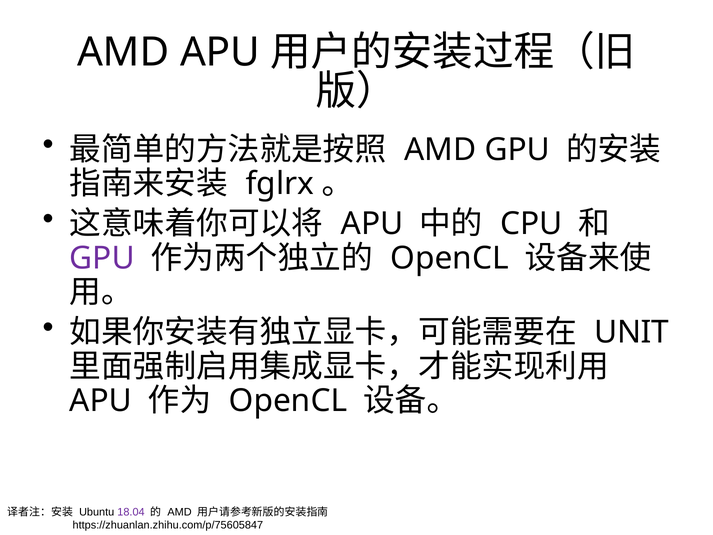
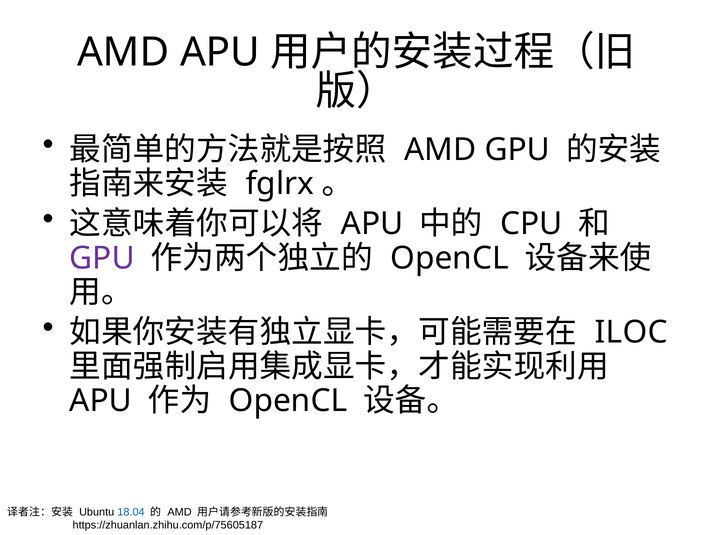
UNIT: UNIT -> ILOC
18.04 colour: purple -> blue
https://zhuanlan.zhihu.com/p/75605847: https://zhuanlan.zhihu.com/p/75605847 -> https://zhuanlan.zhihu.com/p/75605187
